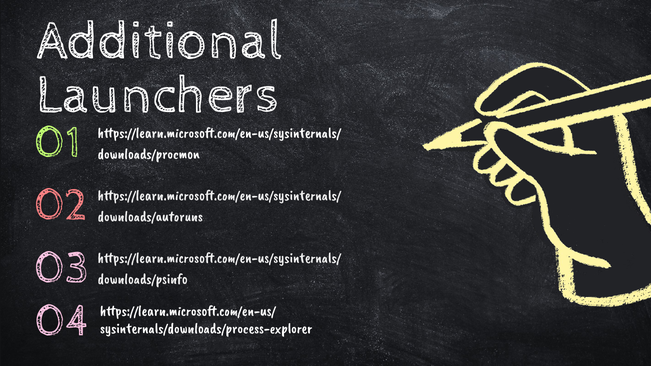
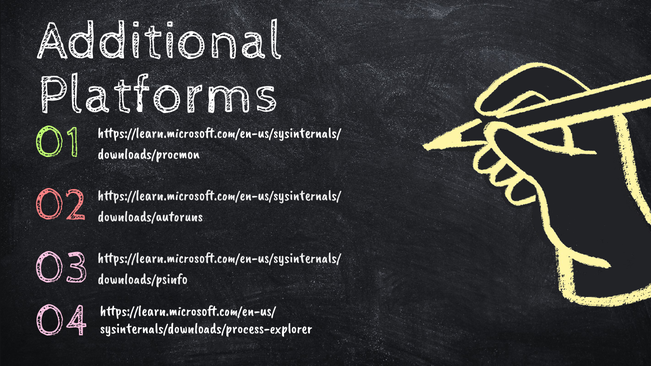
Launchers: Launchers -> Platforms
